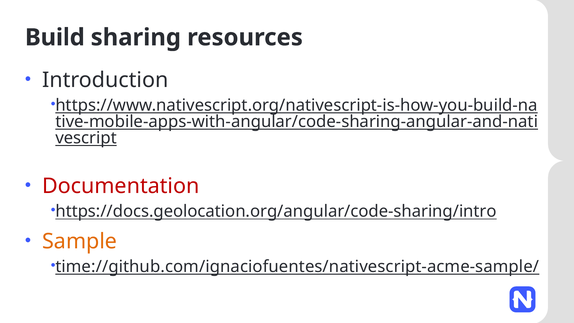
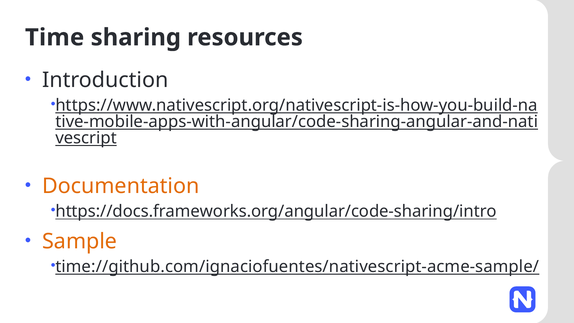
Build: Build -> Time
Documentation colour: red -> orange
https://docs.geolocation.org/angular/code-sharing/intro: https://docs.geolocation.org/angular/code-sharing/intro -> https://docs.frameworks.org/angular/code-sharing/intro
